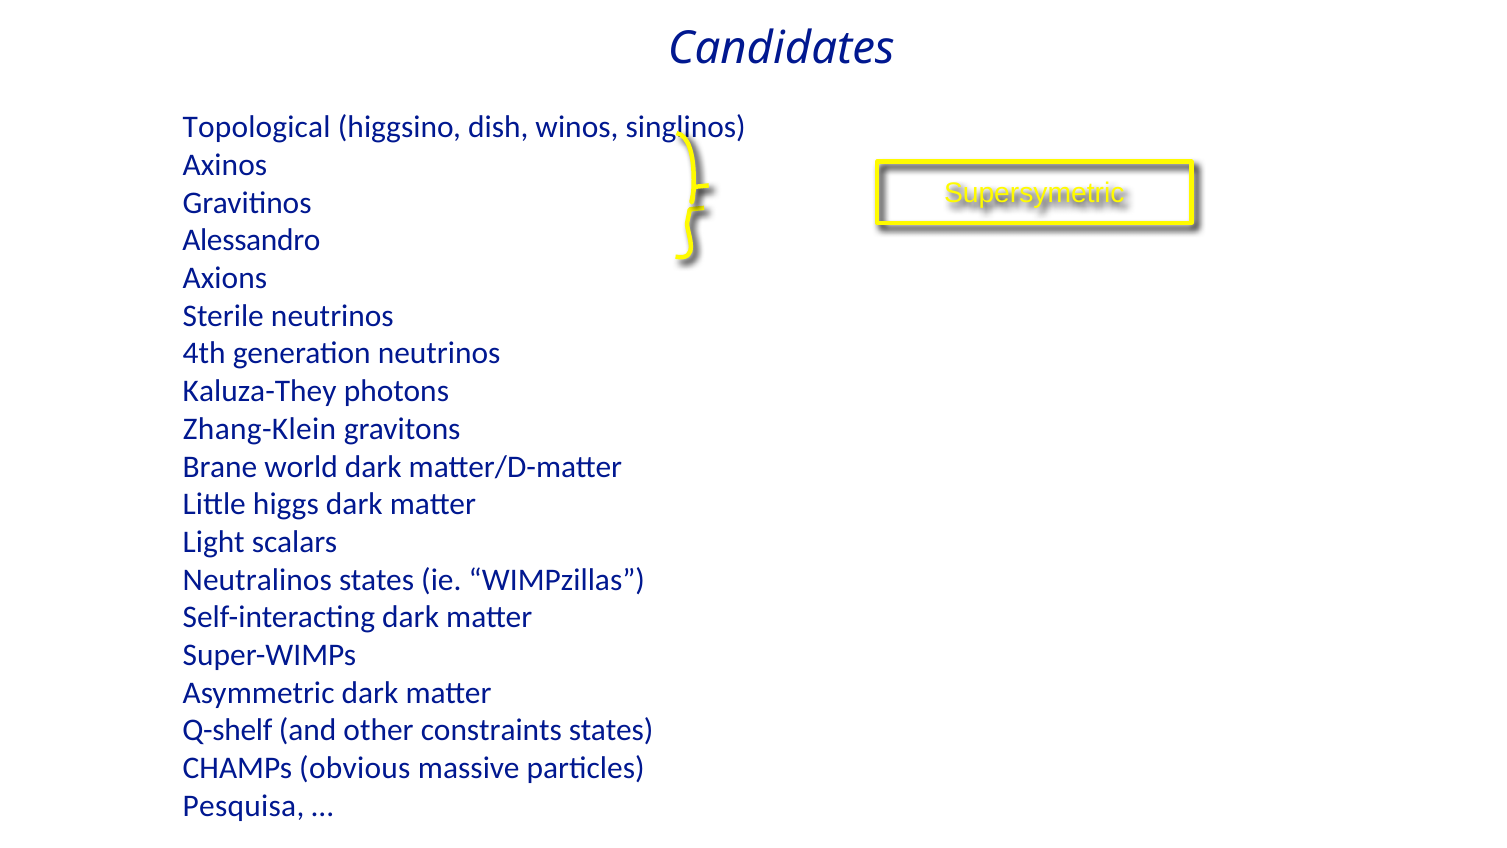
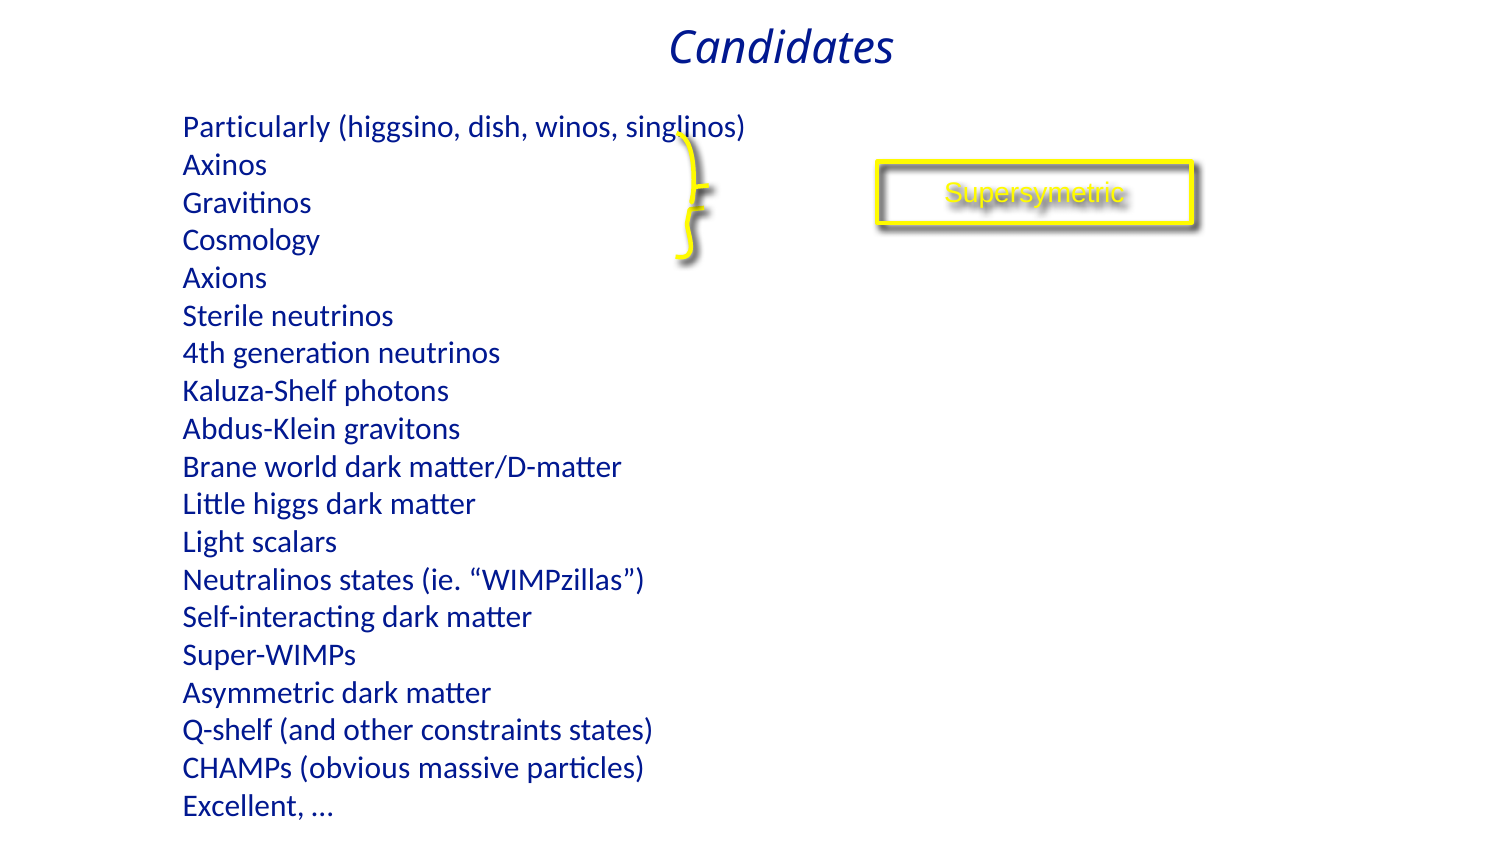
Topological: Topological -> Particularly
Alessandro: Alessandro -> Cosmology
Kaluza-They: Kaluza-They -> Kaluza-Shelf
Zhang-Klein: Zhang-Klein -> Abdus-Klein
Pesquisa: Pesquisa -> Excellent
